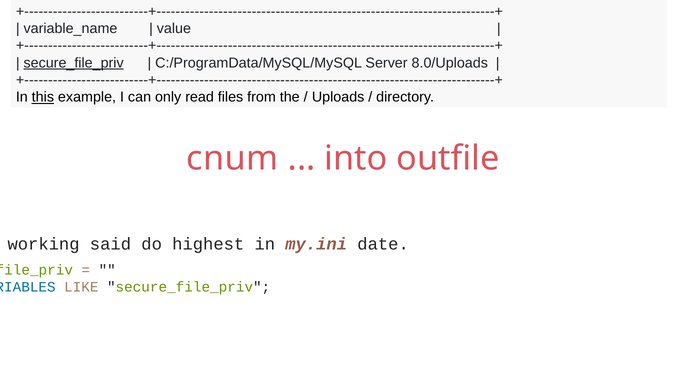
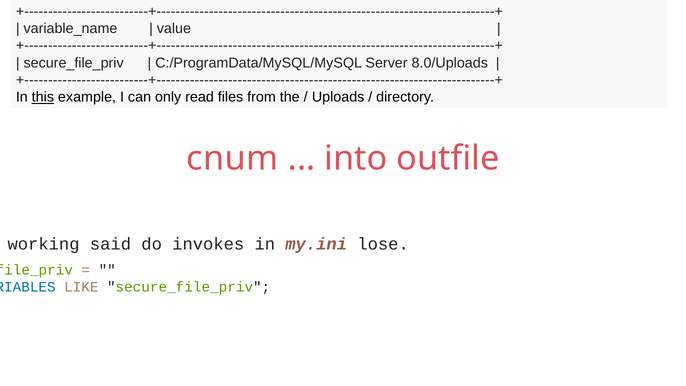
secure_file_priv at (74, 63) underline: present -> none
highest: highest -> invokes
date: date -> lose
